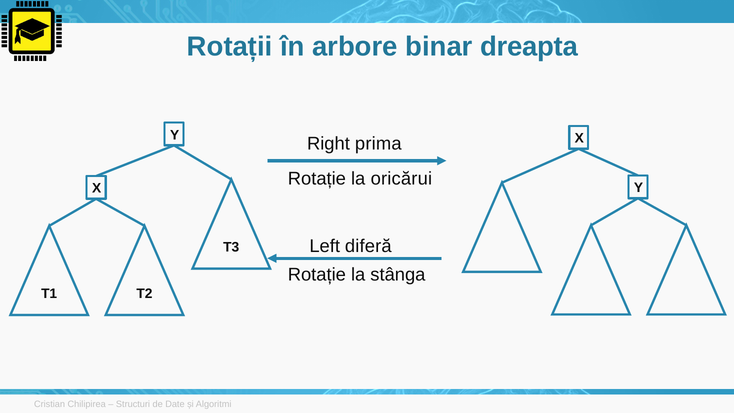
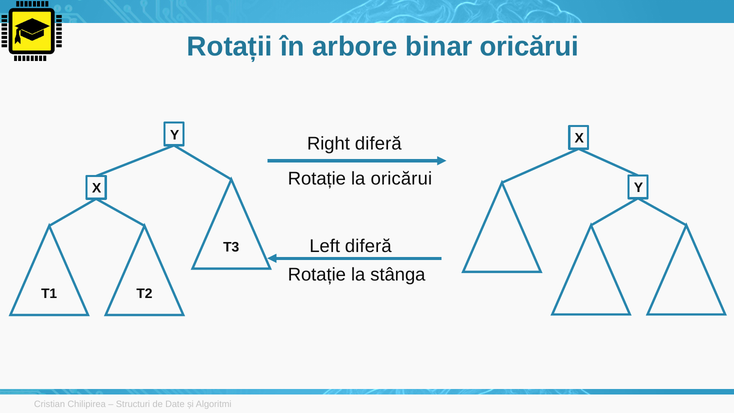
binar dreapta: dreapta -> oricărui
Right prima: prima -> diferă
